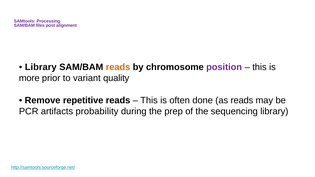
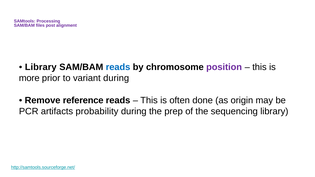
reads at (118, 67) colour: orange -> blue
variant quality: quality -> during
repetitive: repetitive -> reference
as reads: reads -> origin
